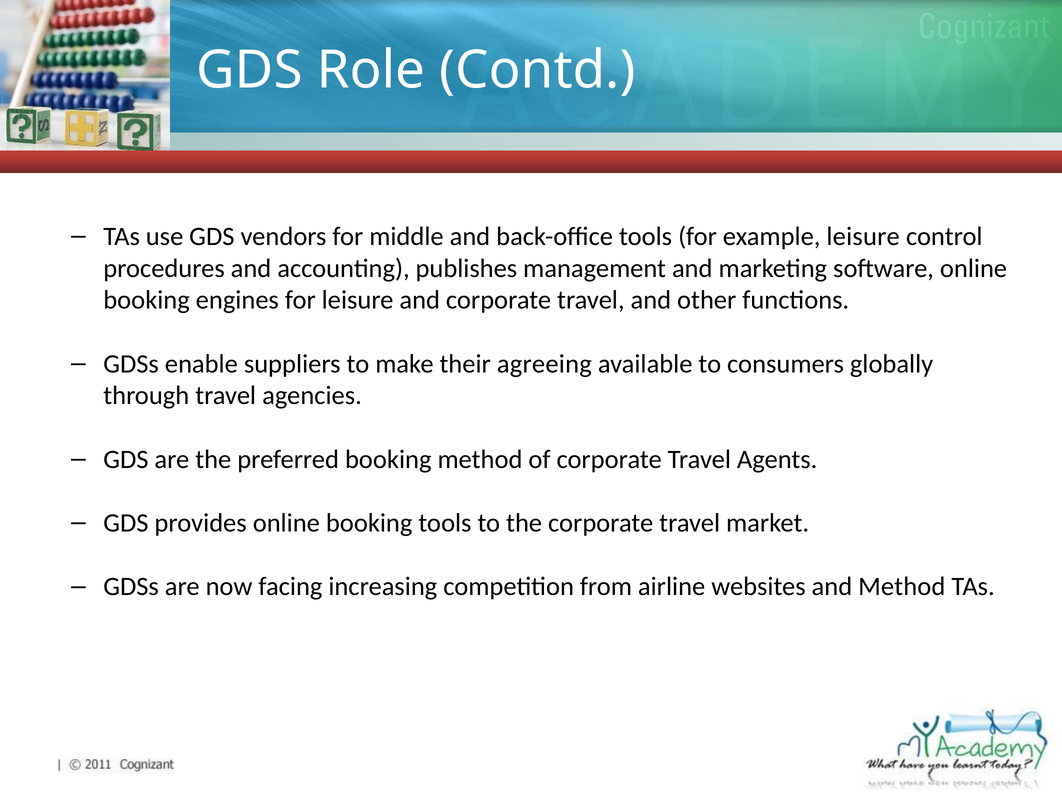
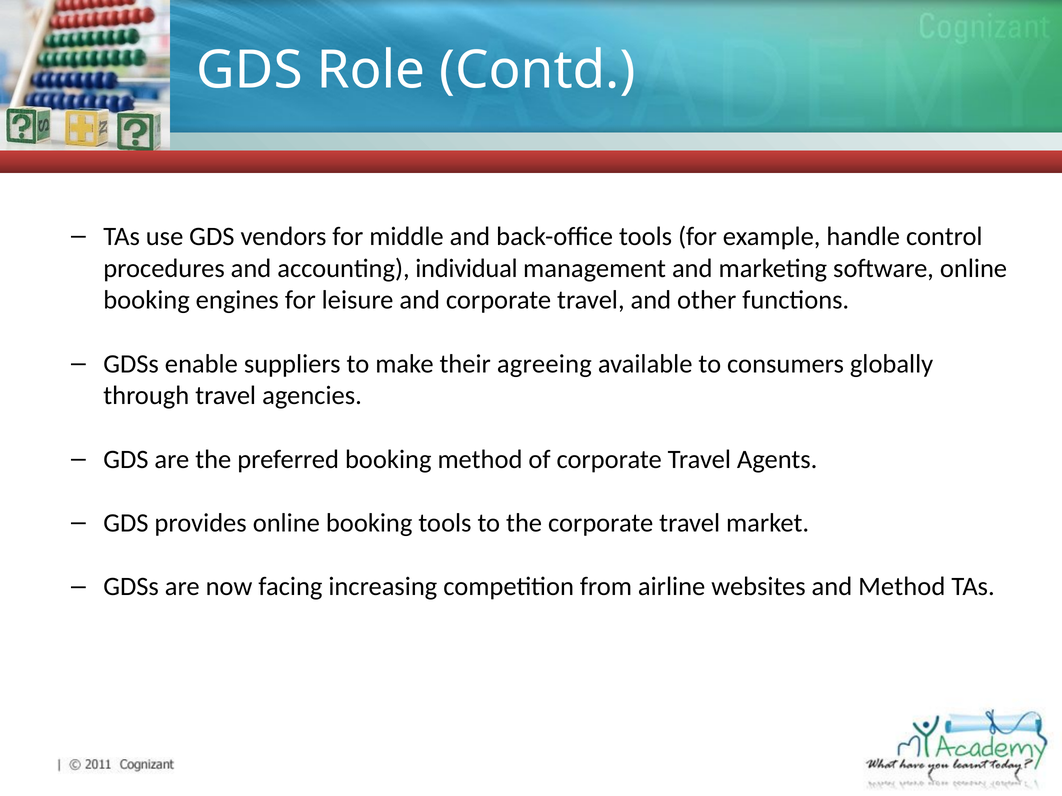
example leisure: leisure -> handle
publishes: publishes -> individual
